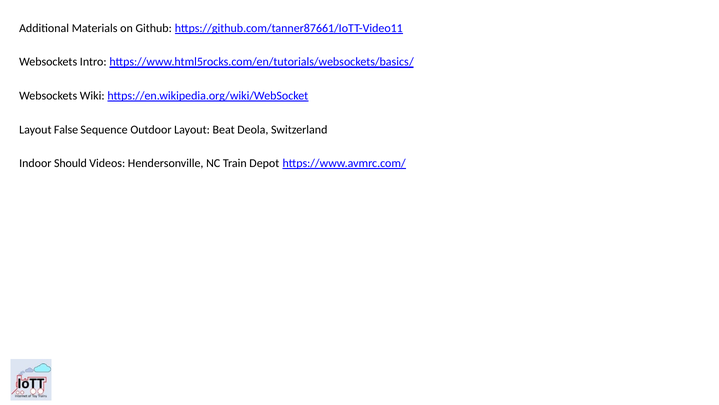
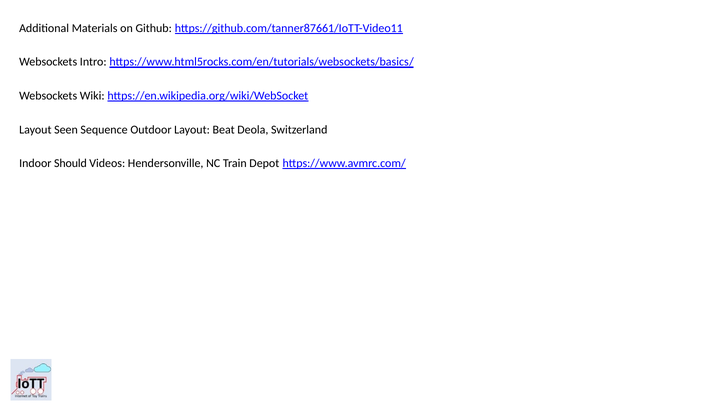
False: False -> Seen
